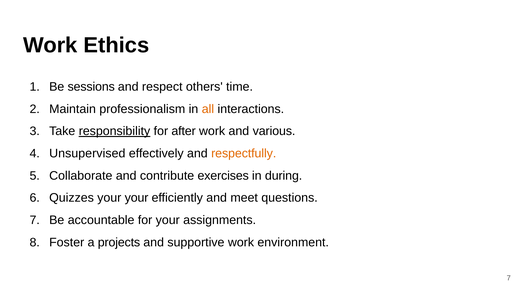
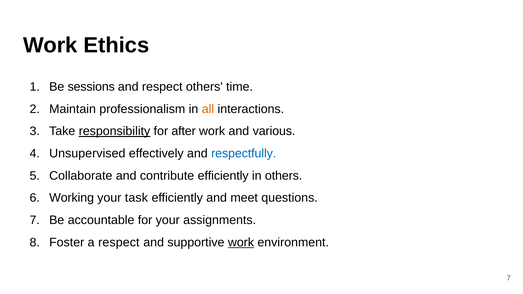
respectfully colour: orange -> blue
contribute exercises: exercises -> efficiently
in during: during -> others
Quizzes: Quizzes -> Working
your your: your -> task
a projects: projects -> respect
work at (241, 242) underline: none -> present
